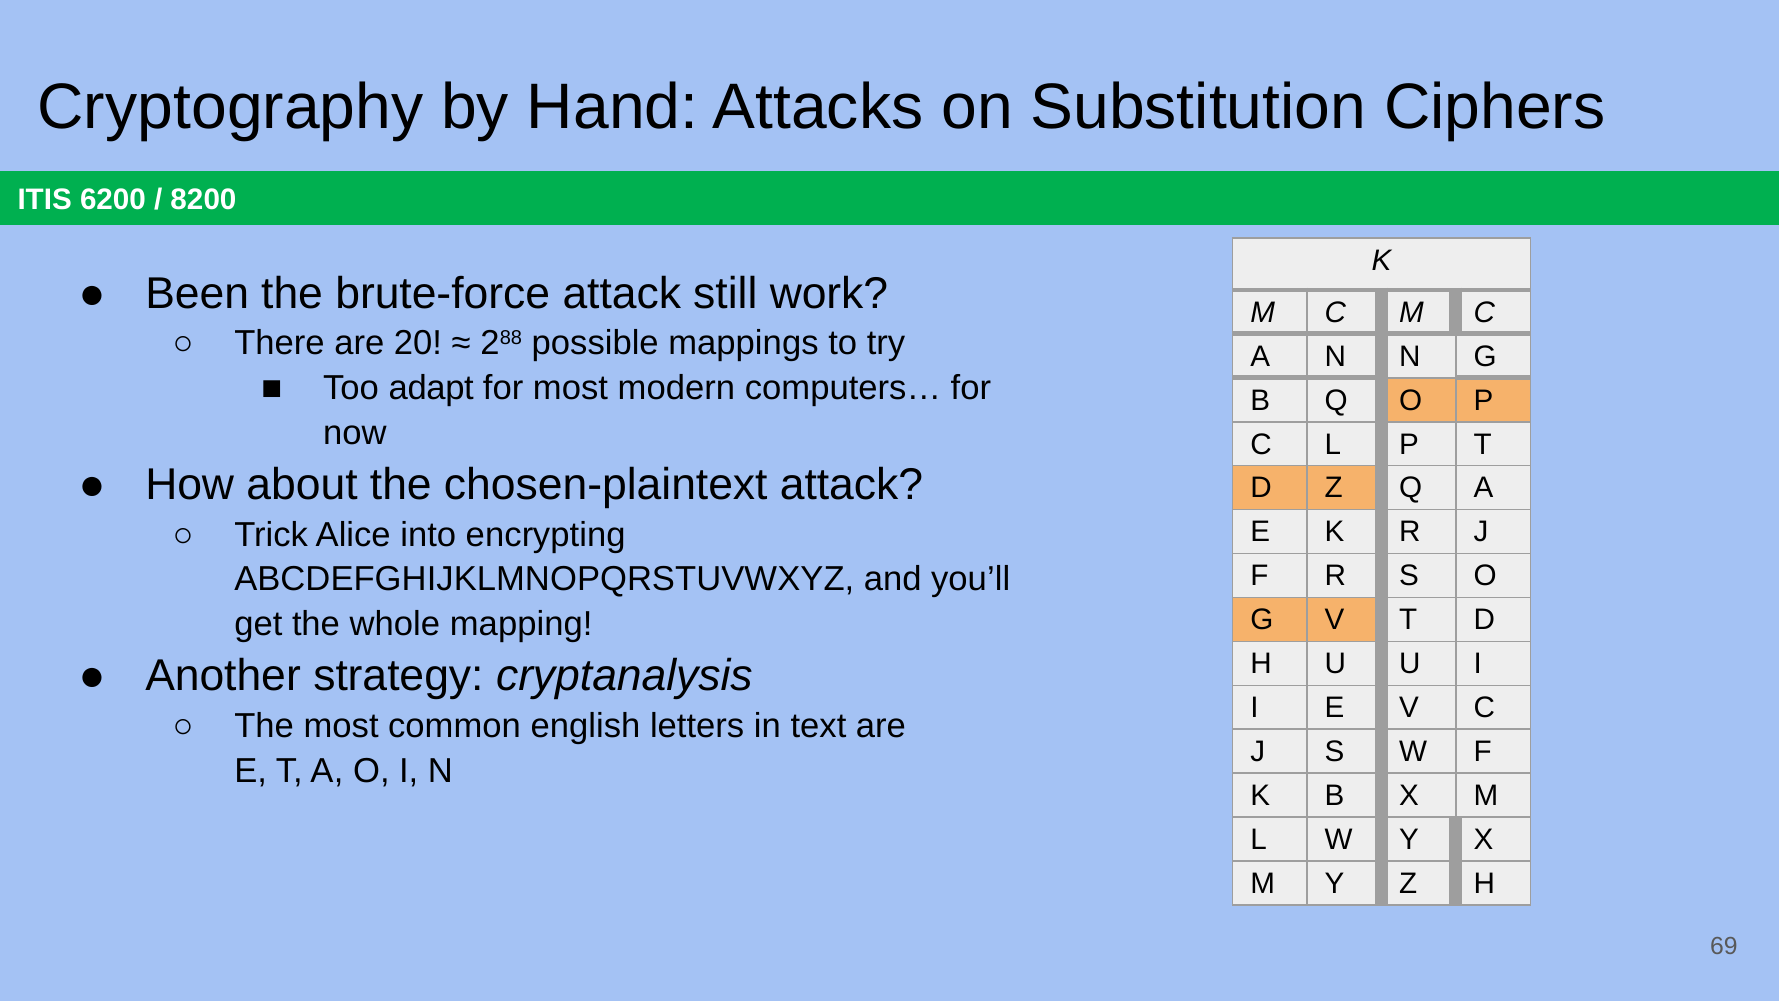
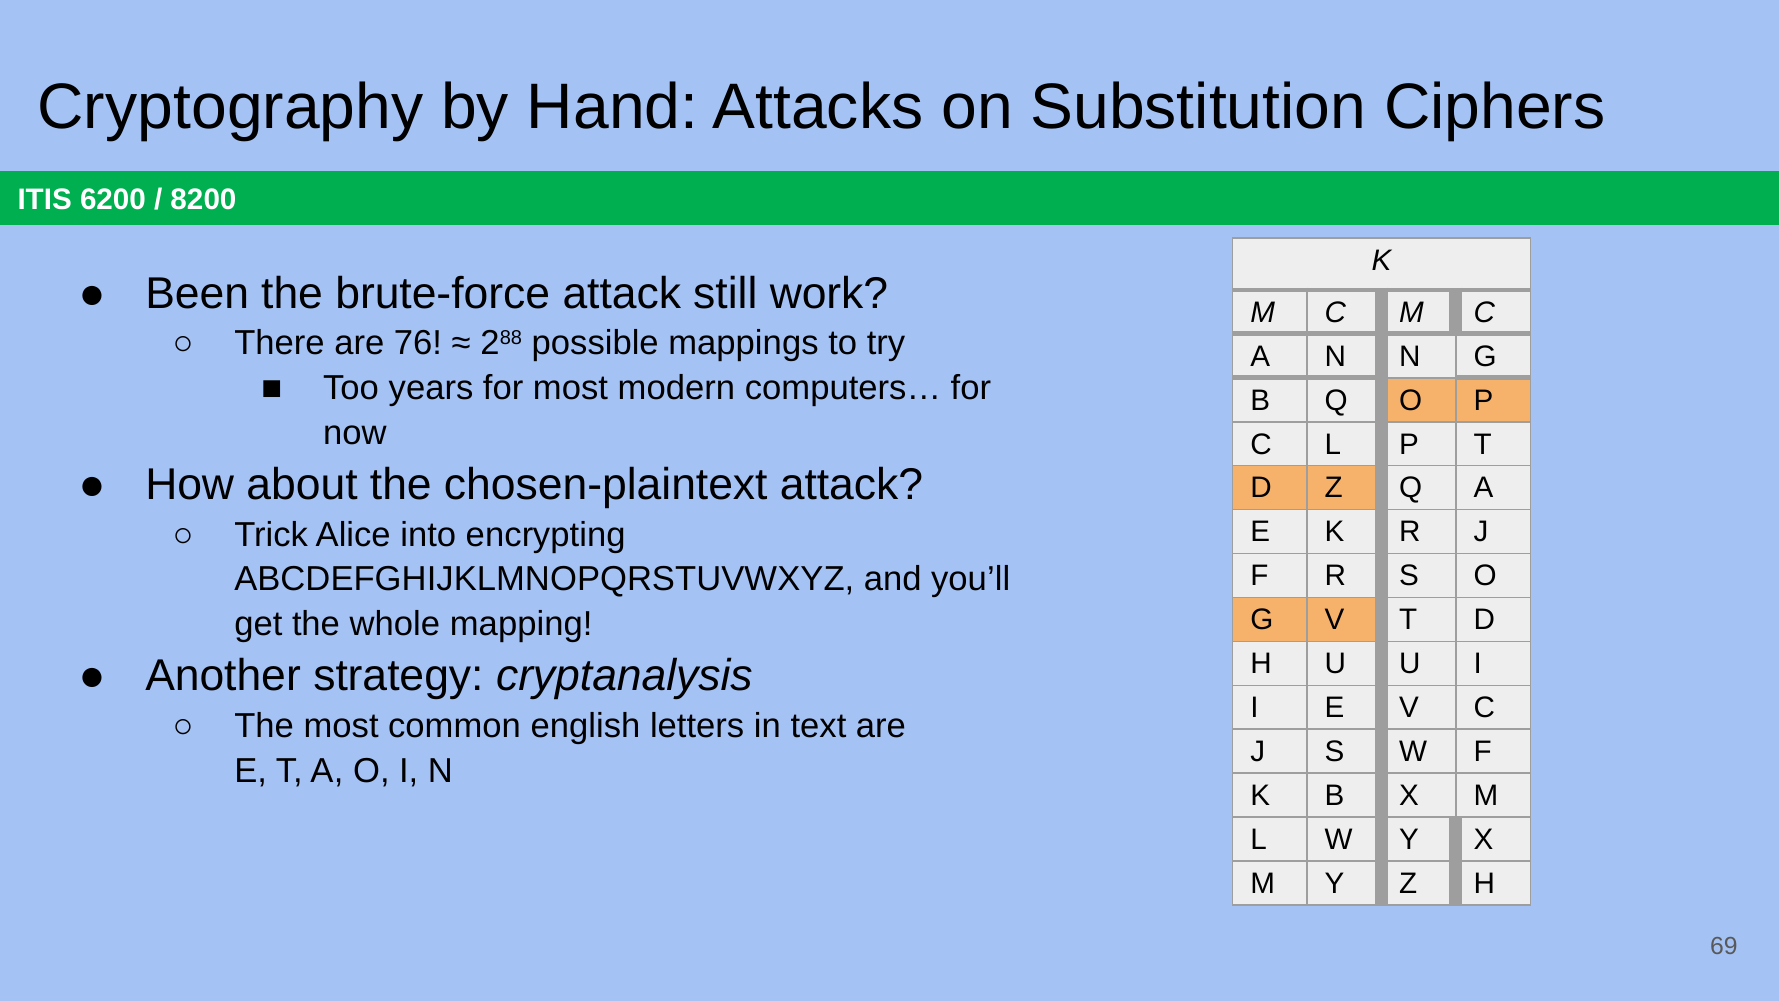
20: 20 -> 76
adapt: adapt -> years
